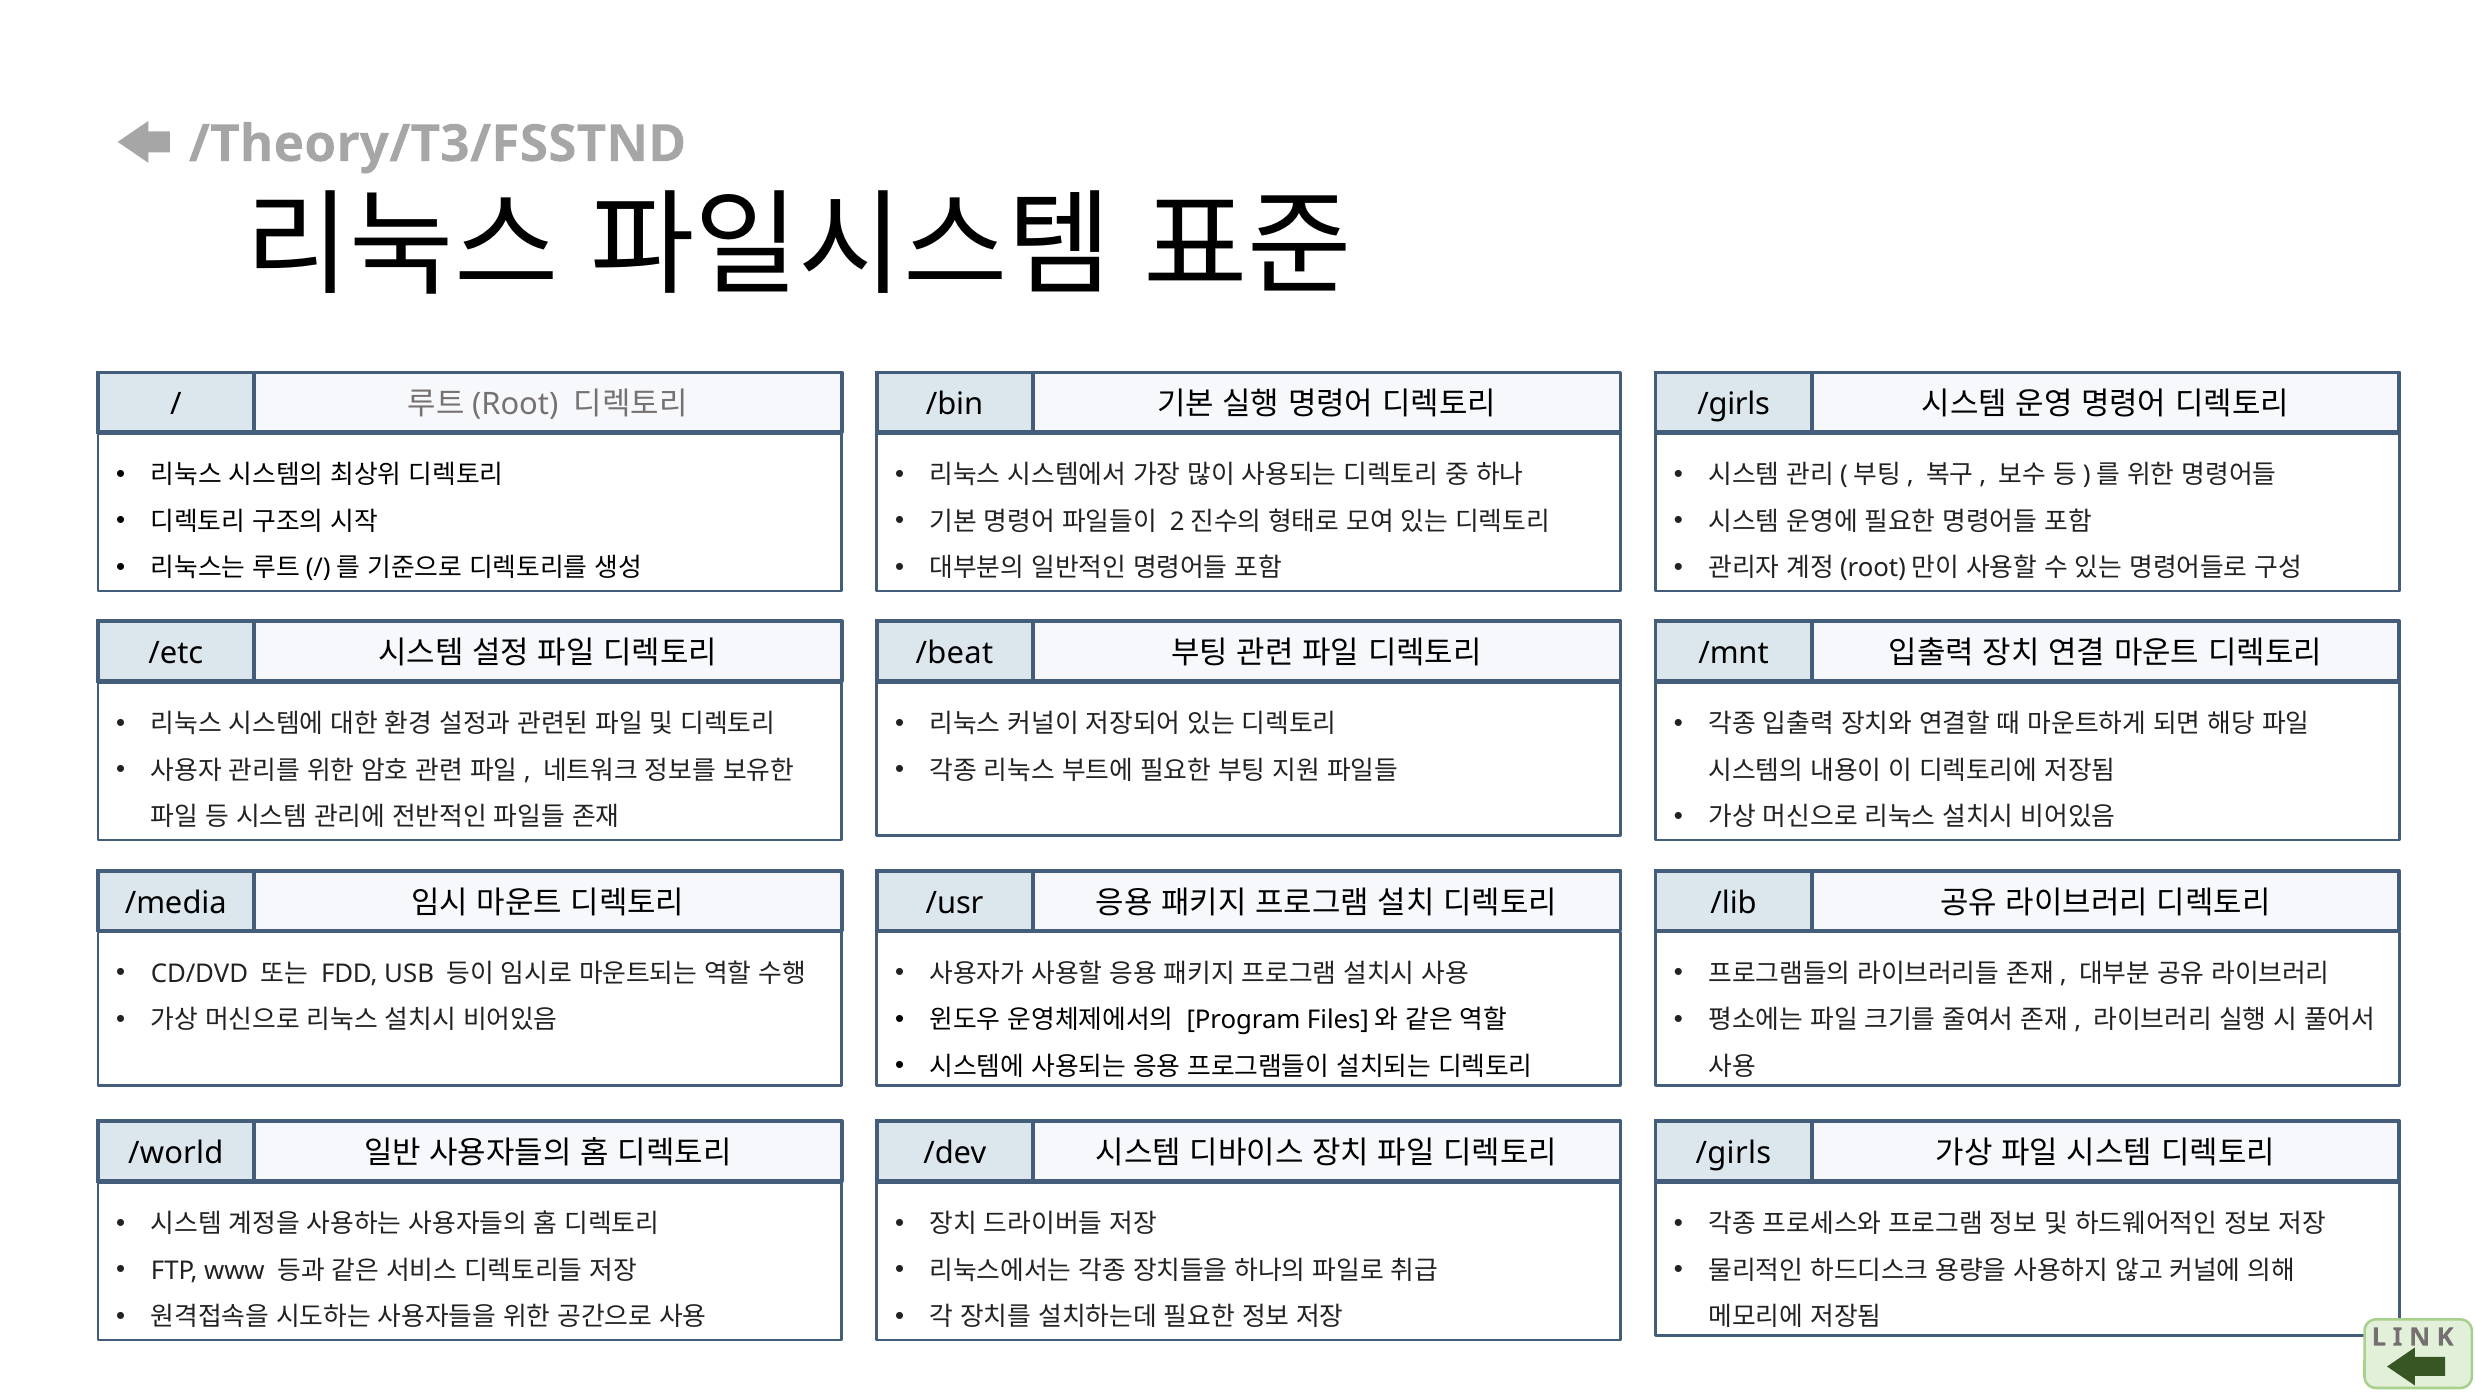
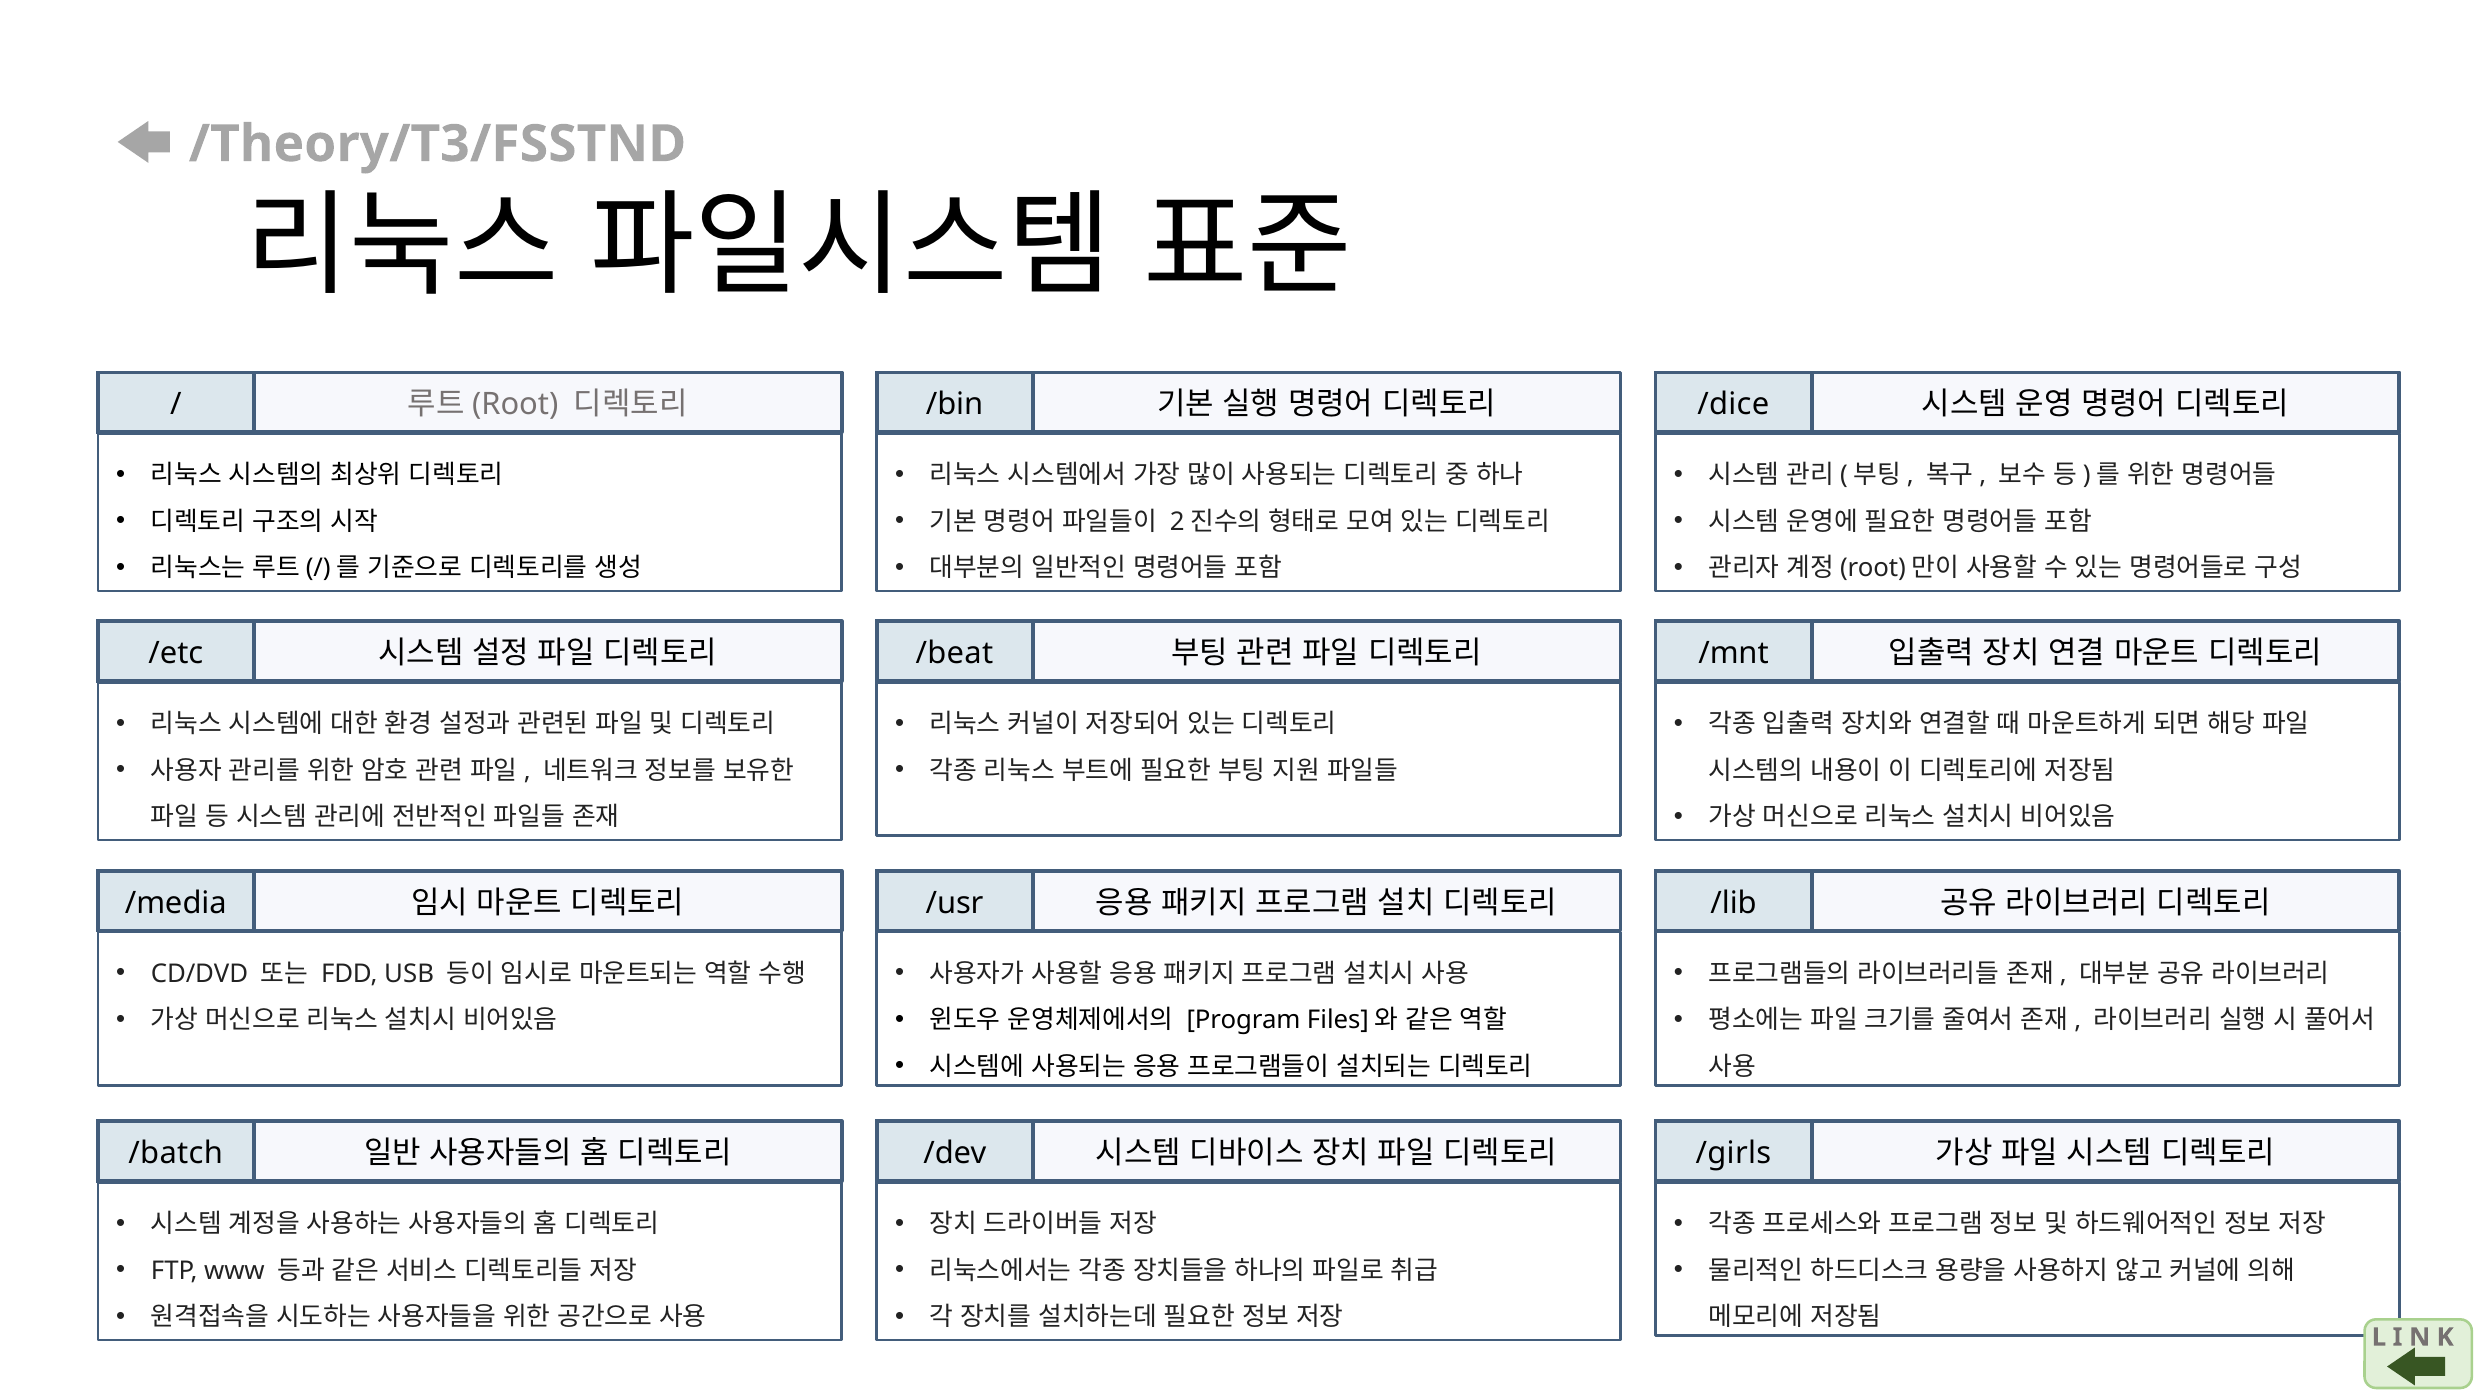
/girls at (1734, 405): /girls -> /dice
/world: /world -> /batch
